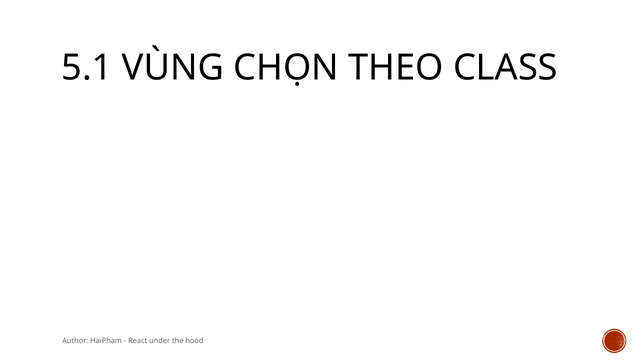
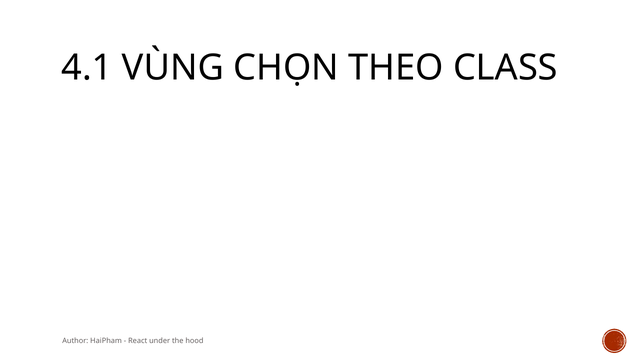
5.1: 5.1 -> 4.1
